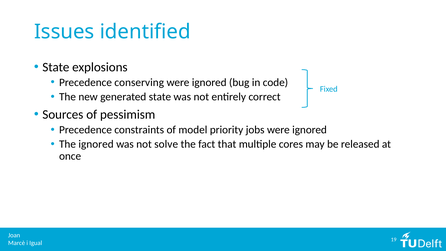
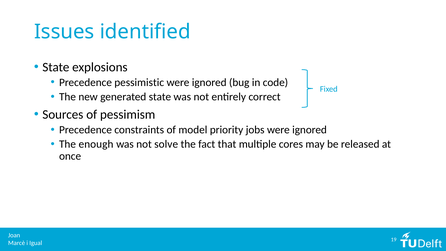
conserving: conserving -> pessimistic
The ignored: ignored -> enough
